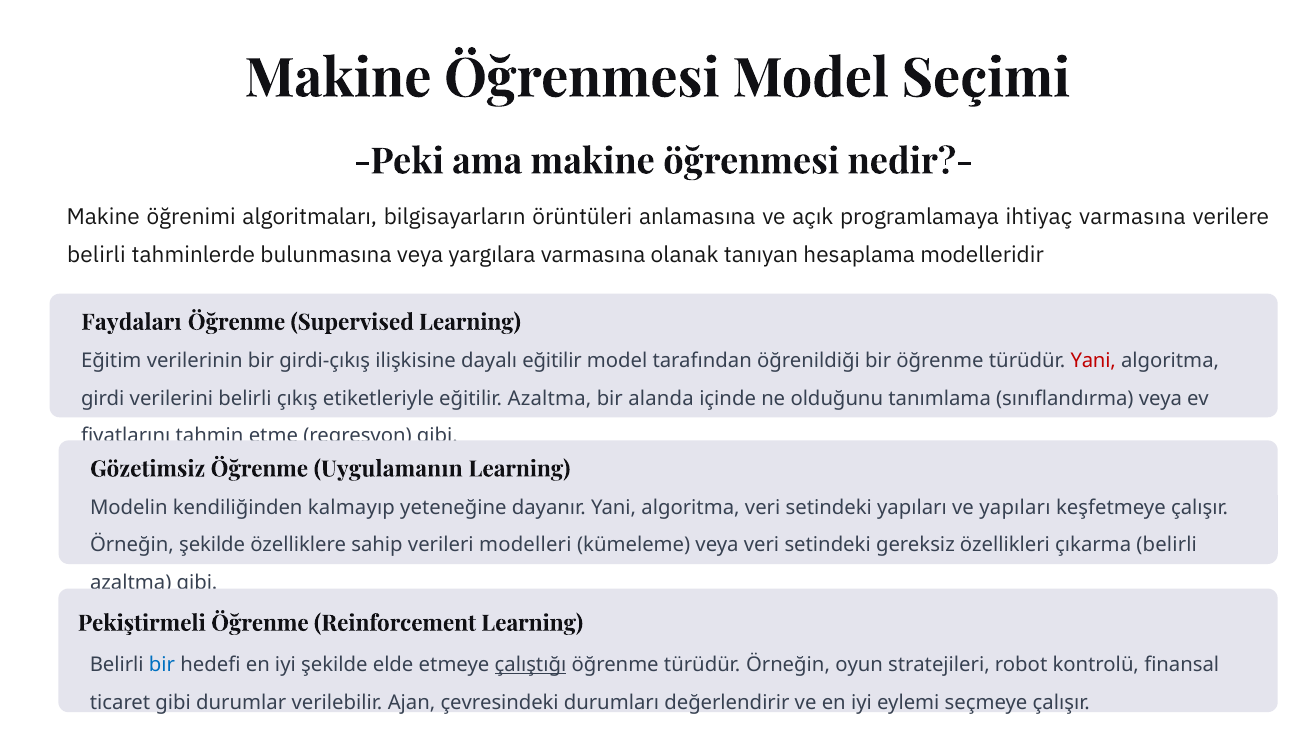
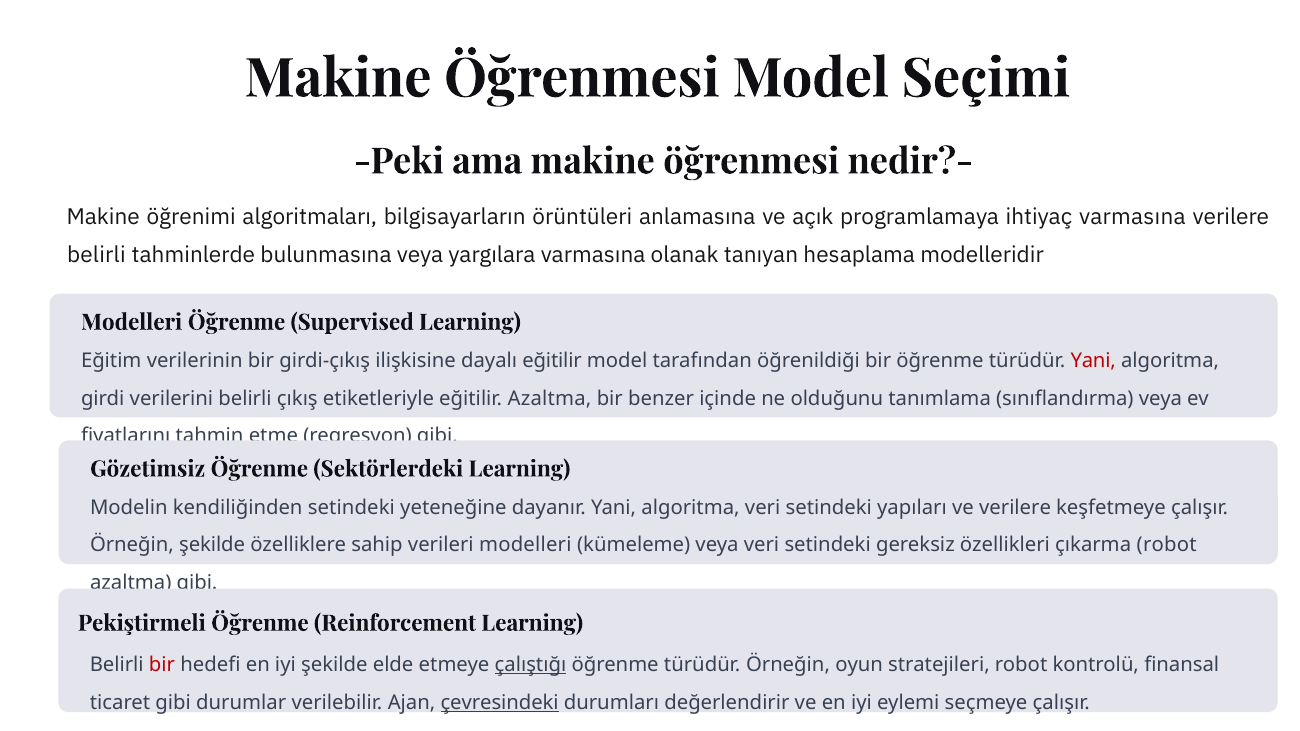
Faydaları at (131, 322): Faydaları -> Modelleri
alanda: alanda -> benzer
Uygulamanın: Uygulamanın -> Sektörlerdeki
kendiliğinden kalmayıp: kalmayıp -> setindeki
ve yapıları: yapıları -> verilere
çıkarma belirli: belirli -> robot
bir at (162, 665) colour: blue -> red
çevresindeki underline: none -> present
